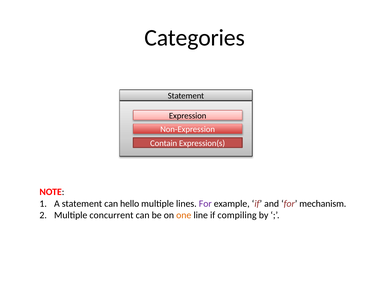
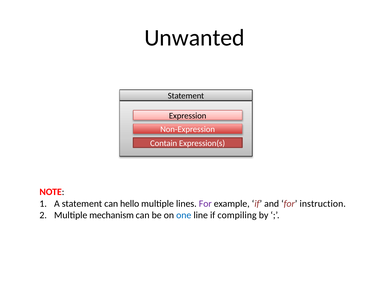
Categories: Categories -> Unwanted
mechanism: mechanism -> instruction
concurrent: concurrent -> mechanism
one colour: orange -> blue
